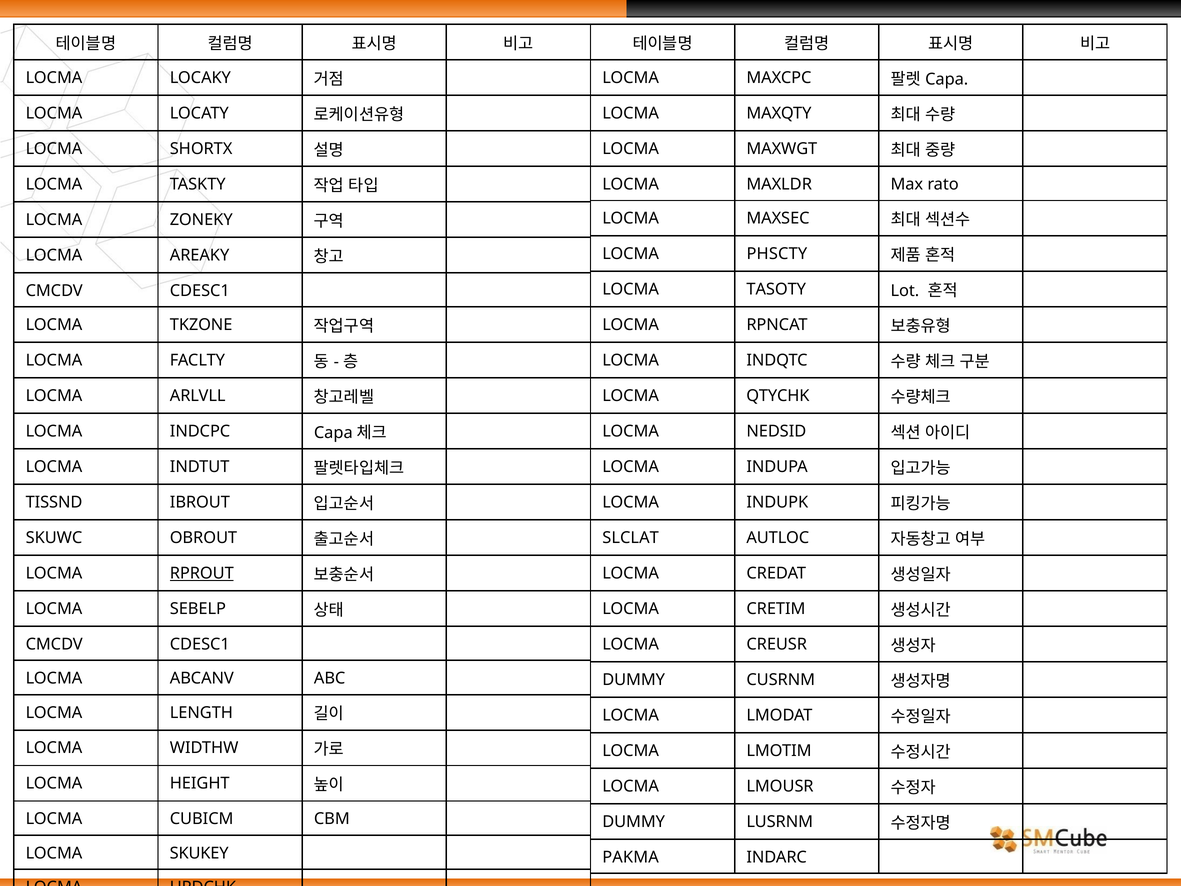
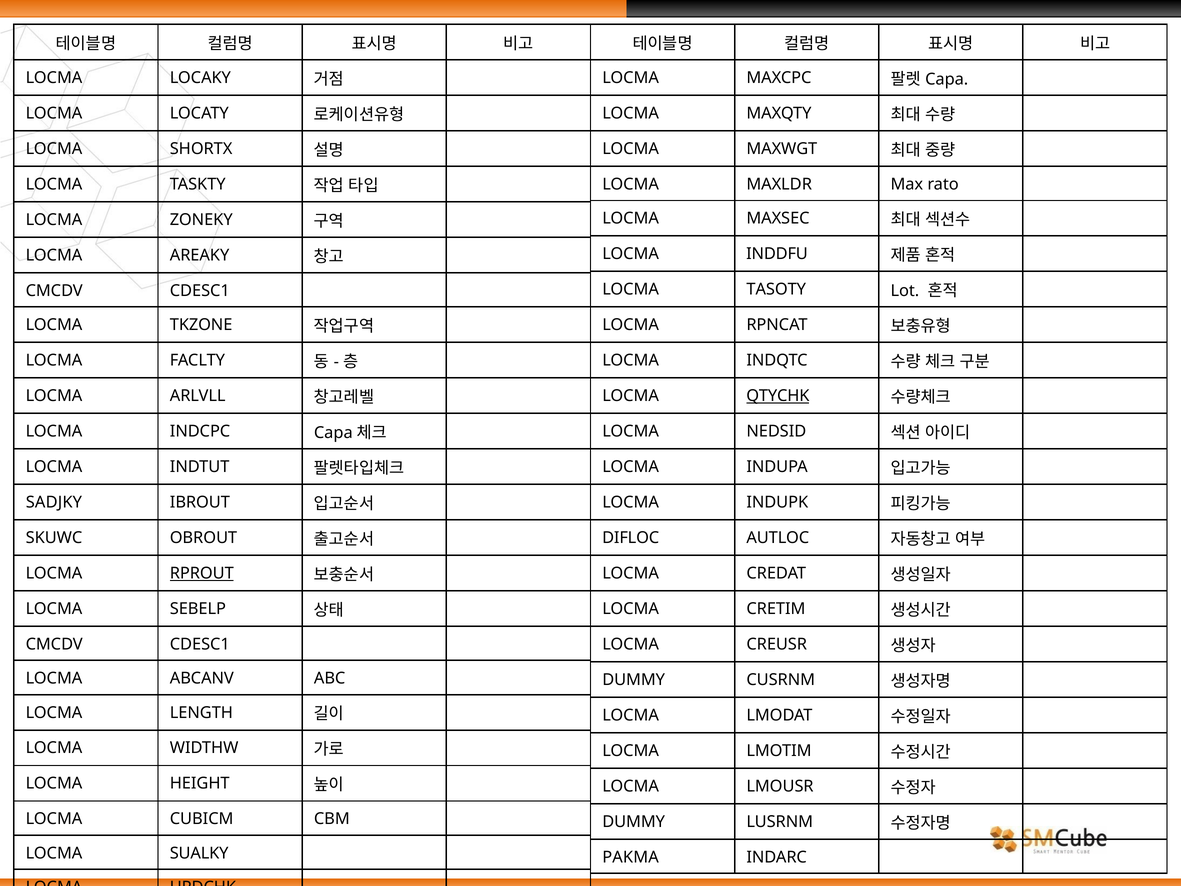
PHSCTY: PHSCTY -> INDDFU
QTYCHK underline: none -> present
TISSND: TISSND -> SADJKY
SLCLAT: SLCLAT -> DIFLOC
SKUKEY: SKUKEY -> SUALKY
